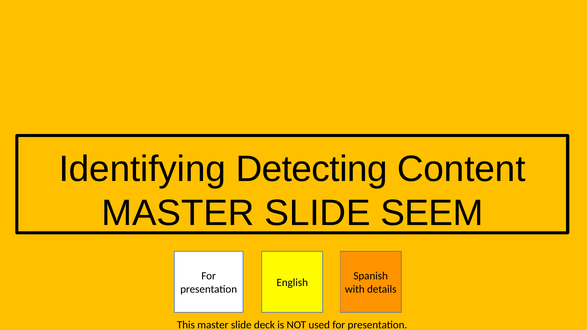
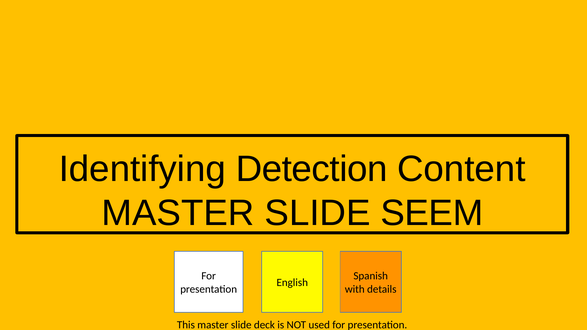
Detecting: Detecting -> Detection
